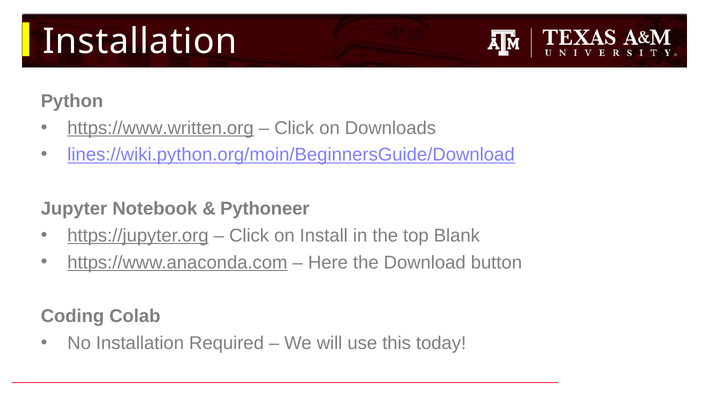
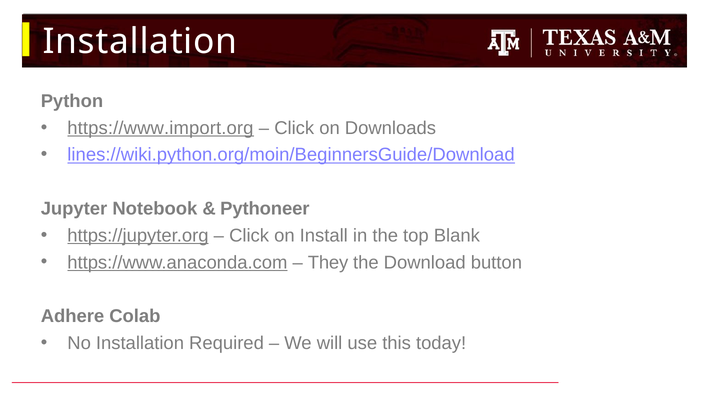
https://www.written.org: https://www.written.org -> https://www.import.org
Here: Here -> They
Coding: Coding -> Adhere
